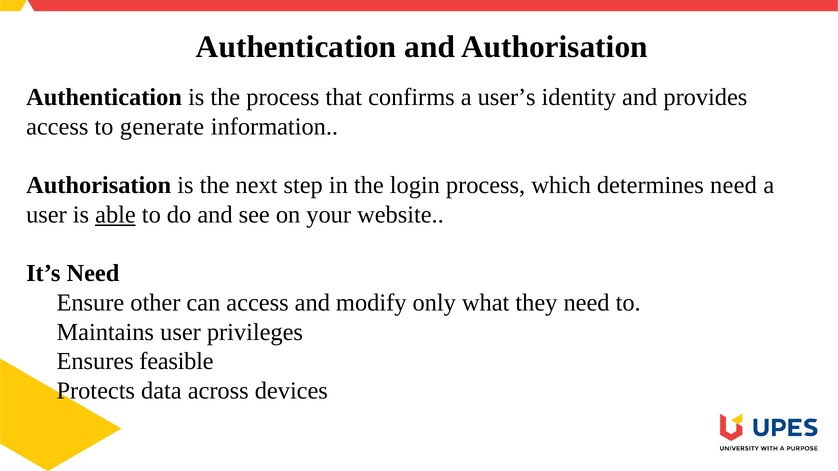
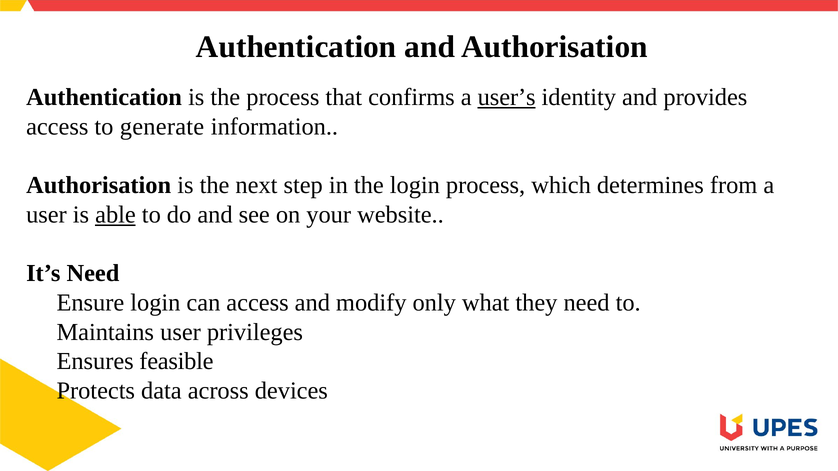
user’s underline: none -> present
determines need: need -> from
other at (155, 303): other -> login
